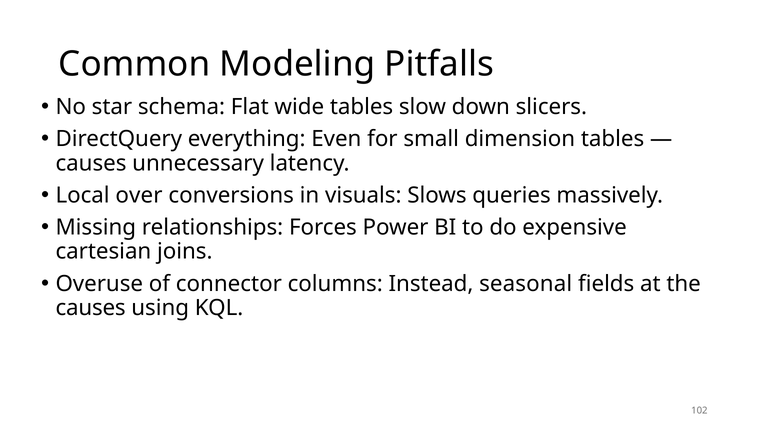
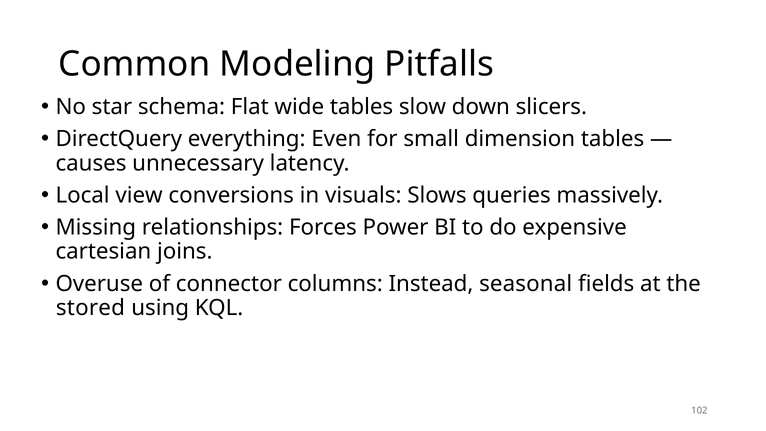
over: over -> view
causes at (91, 308): causes -> stored
